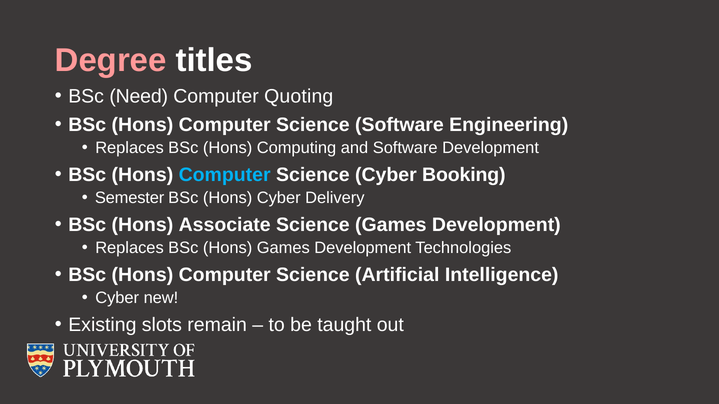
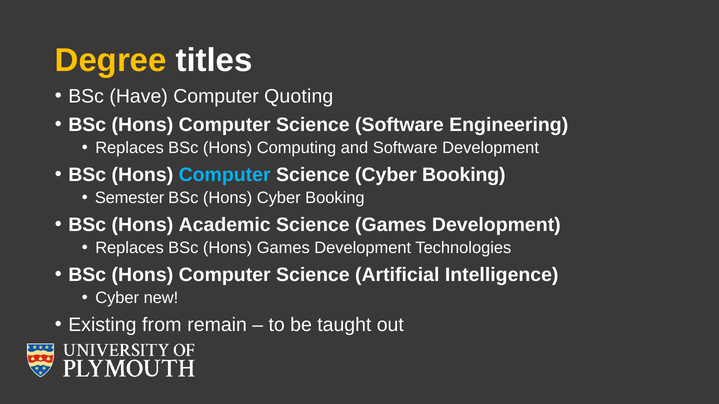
Degree colour: pink -> yellow
Need: Need -> Have
Hons Cyber Delivery: Delivery -> Booking
Associate: Associate -> Academic
slots: slots -> from
